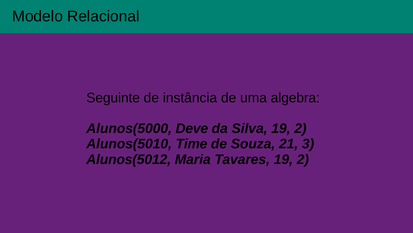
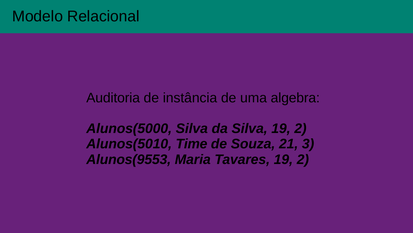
Seguinte: Seguinte -> Auditoria
Alunos(5000 Deve: Deve -> Silva
Alunos(5012: Alunos(5012 -> Alunos(9553
